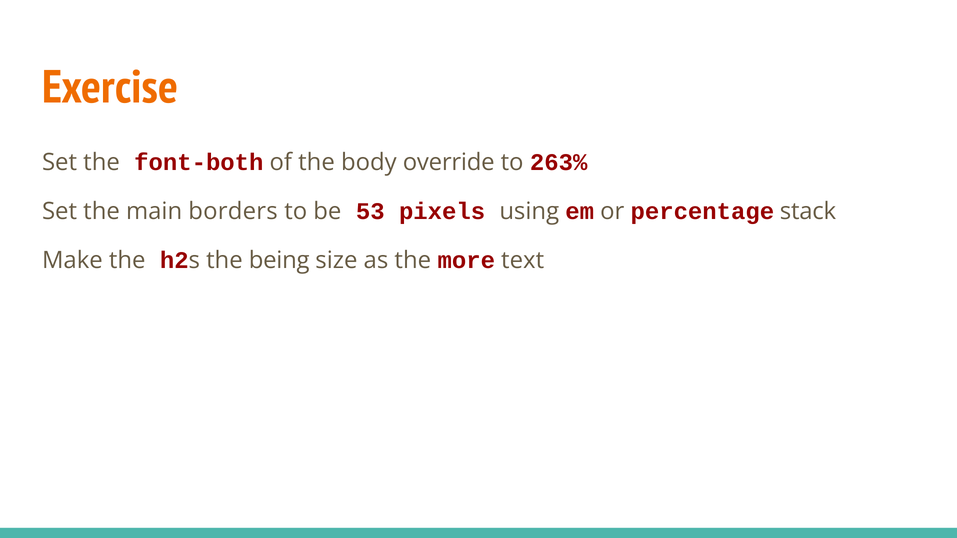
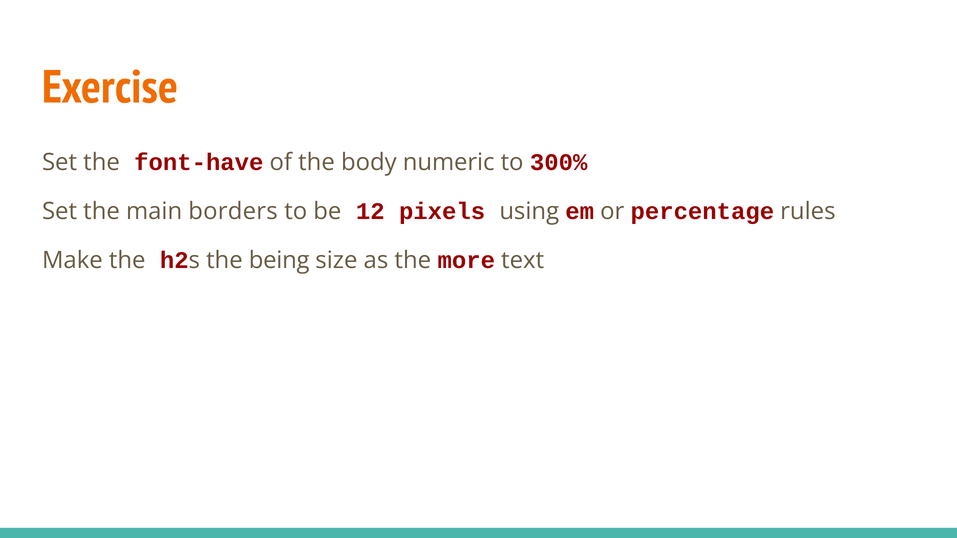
font-both: font-both -> font-have
override: override -> numeric
263%: 263% -> 300%
53: 53 -> 12
stack: stack -> rules
